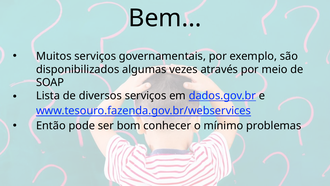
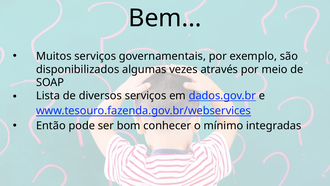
problemas: problemas -> integradas
